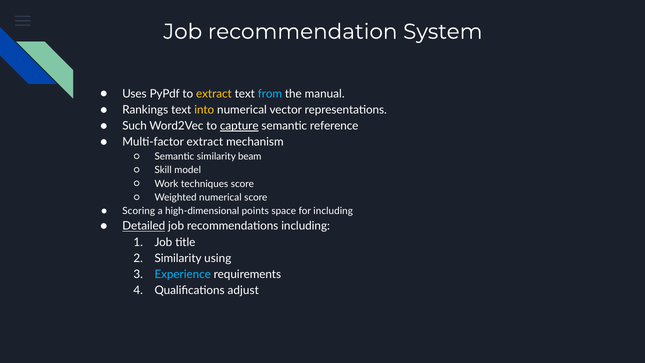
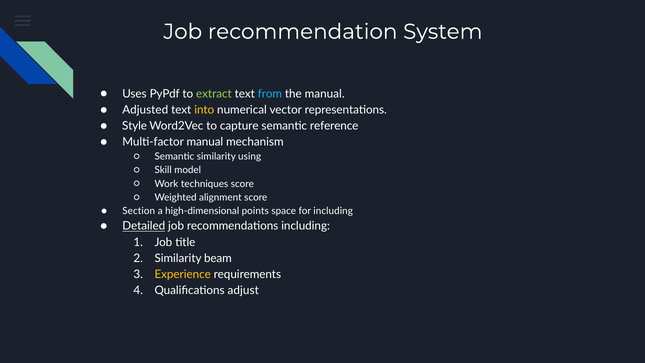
extract at (214, 94) colour: yellow -> light green
Rankings: Rankings -> Adjusted
Such: Such -> Style
capture underline: present -> none
Multi-factor extract: extract -> manual
beam: beam -> using
Weighted numerical: numerical -> alignment
Scoring: Scoring -> Section
using: using -> beam
Experience colour: light blue -> yellow
